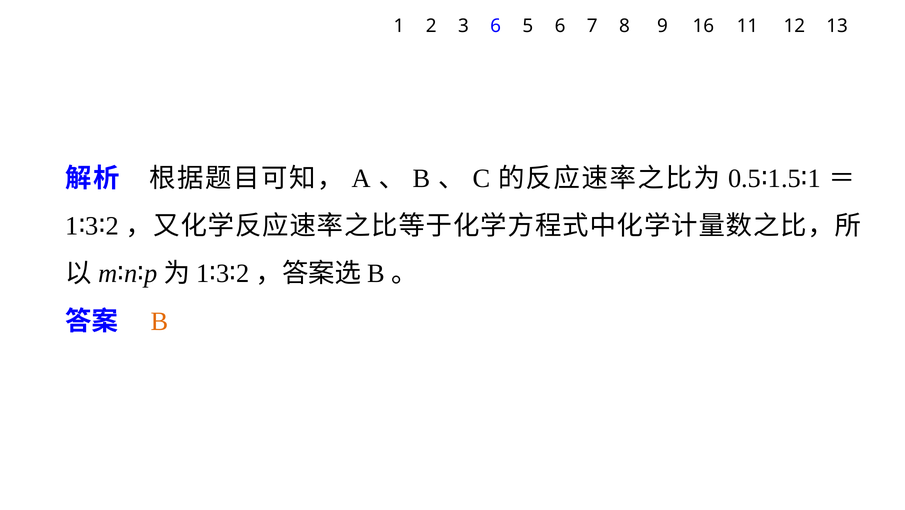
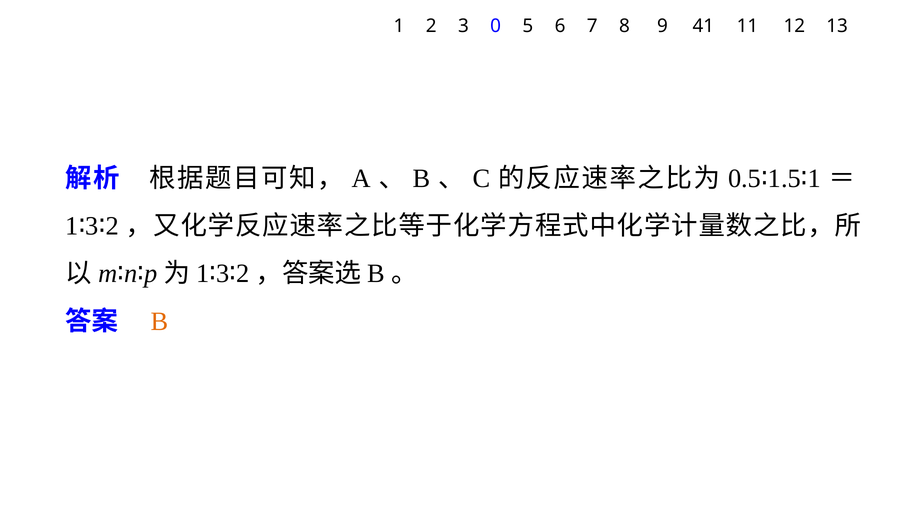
3 6: 6 -> 0
16: 16 -> 41
